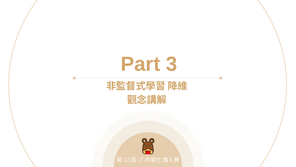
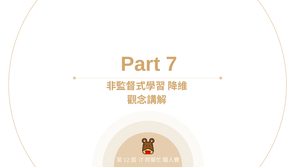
3: 3 -> 7
